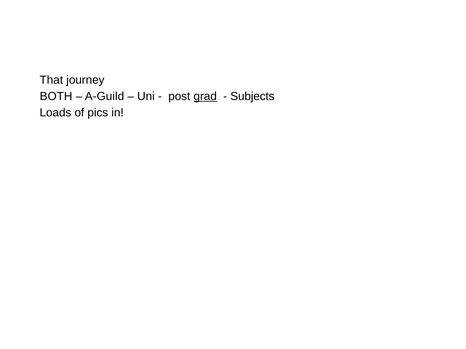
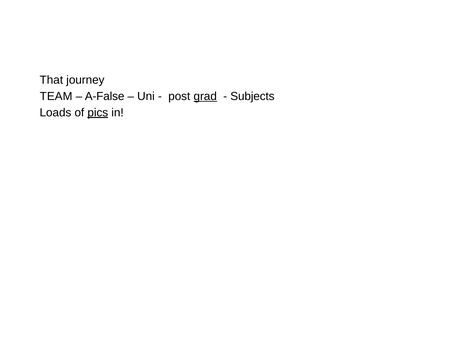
BOTH: BOTH -> TEAM
A-Guild: A-Guild -> A-False
pics underline: none -> present
